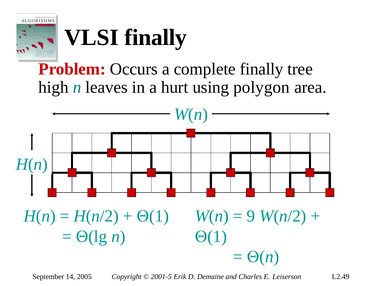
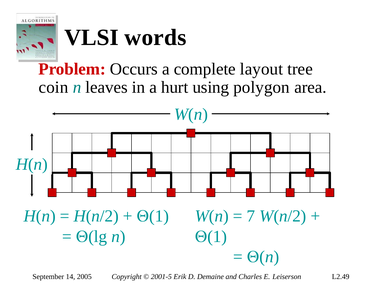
VLSI finally: finally -> words
complete finally: finally -> layout
high: high -> coin
9: 9 -> 7
